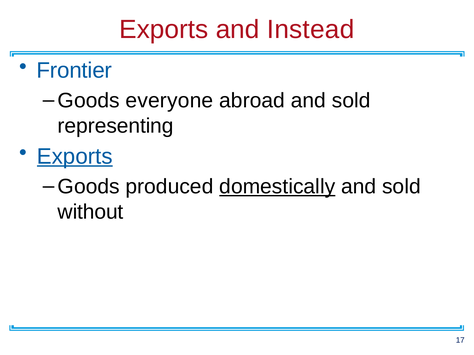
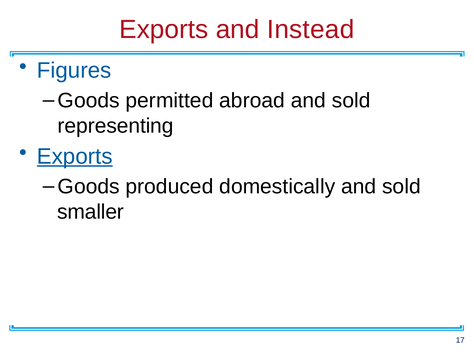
Frontier: Frontier -> Figures
everyone: everyone -> permitted
domestically underline: present -> none
without: without -> smaller
